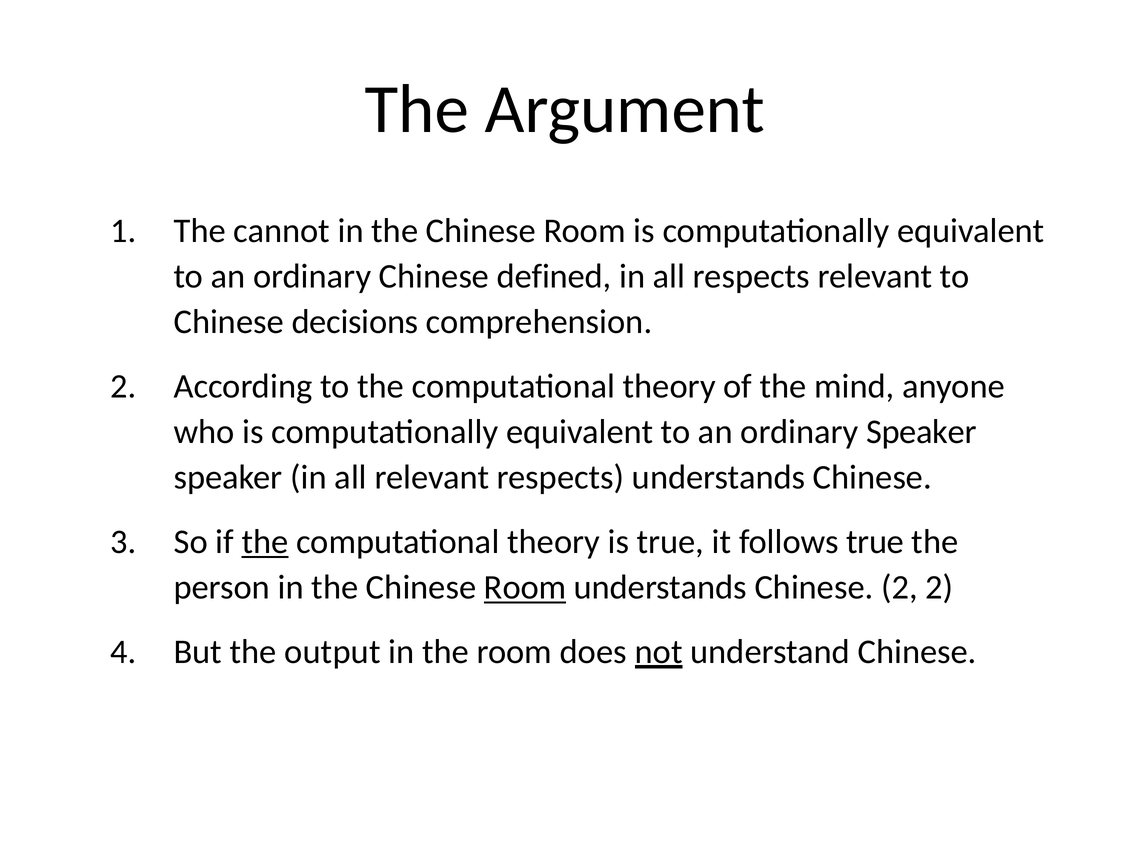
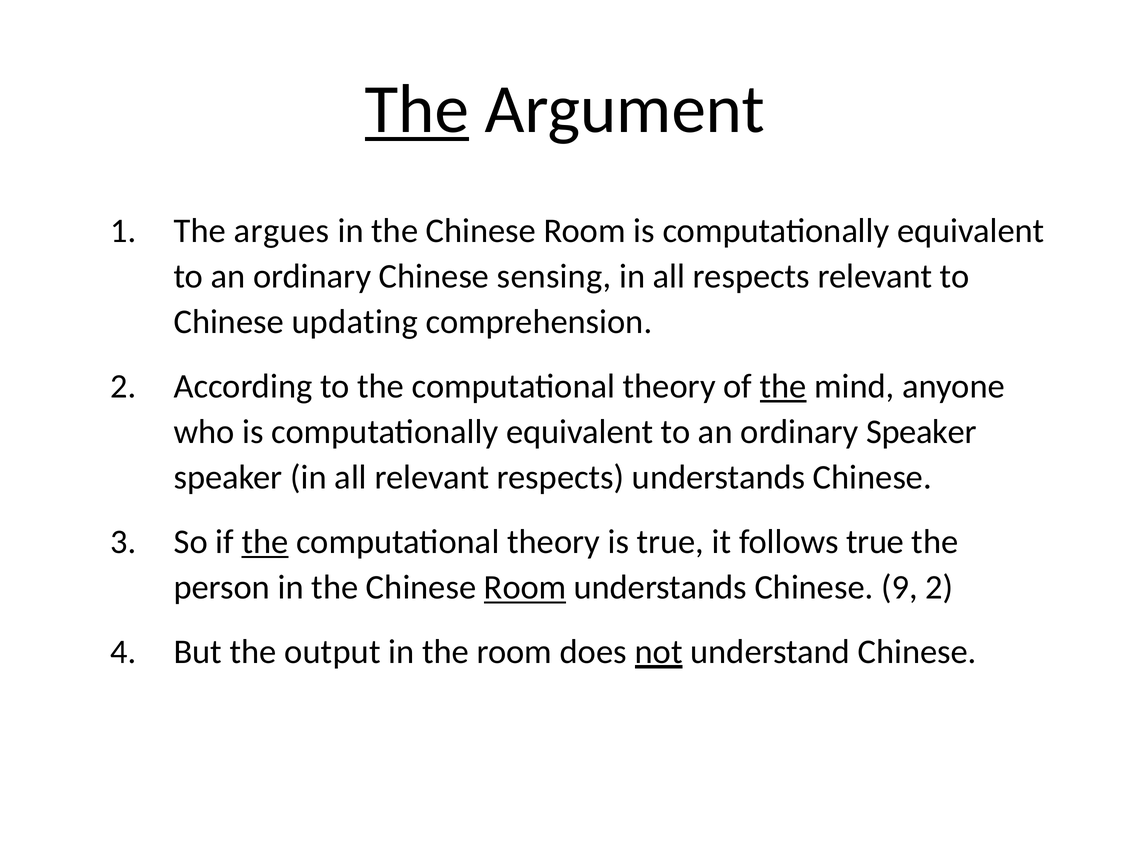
The at (417, 109) underline: none -> present
cannot: cannot -> argues
defined: defined -> sensing
decisions: decisions -> updating
the at (783, 386) underline: none -> present
Chinese 2: 2 -> 9
